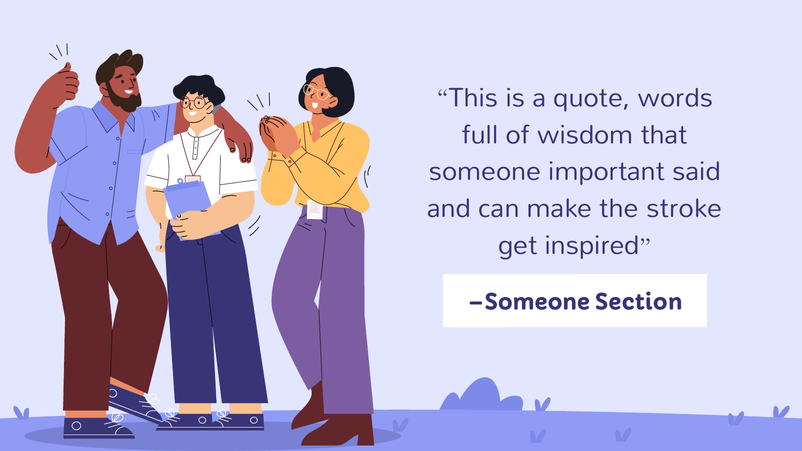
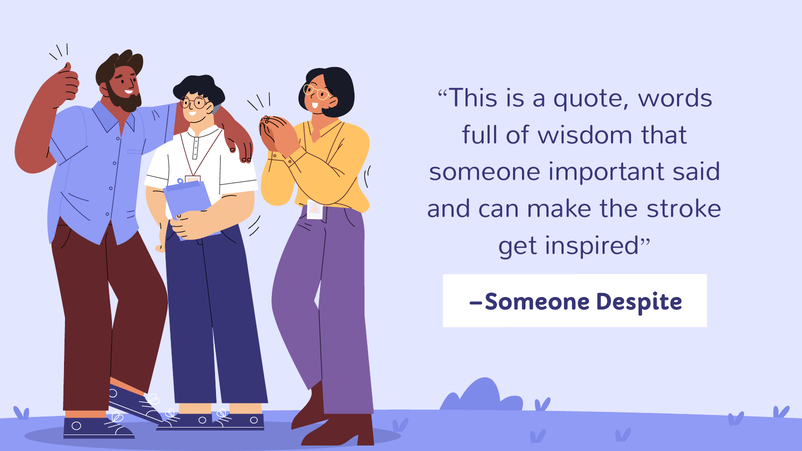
Section: Section -> Despite
